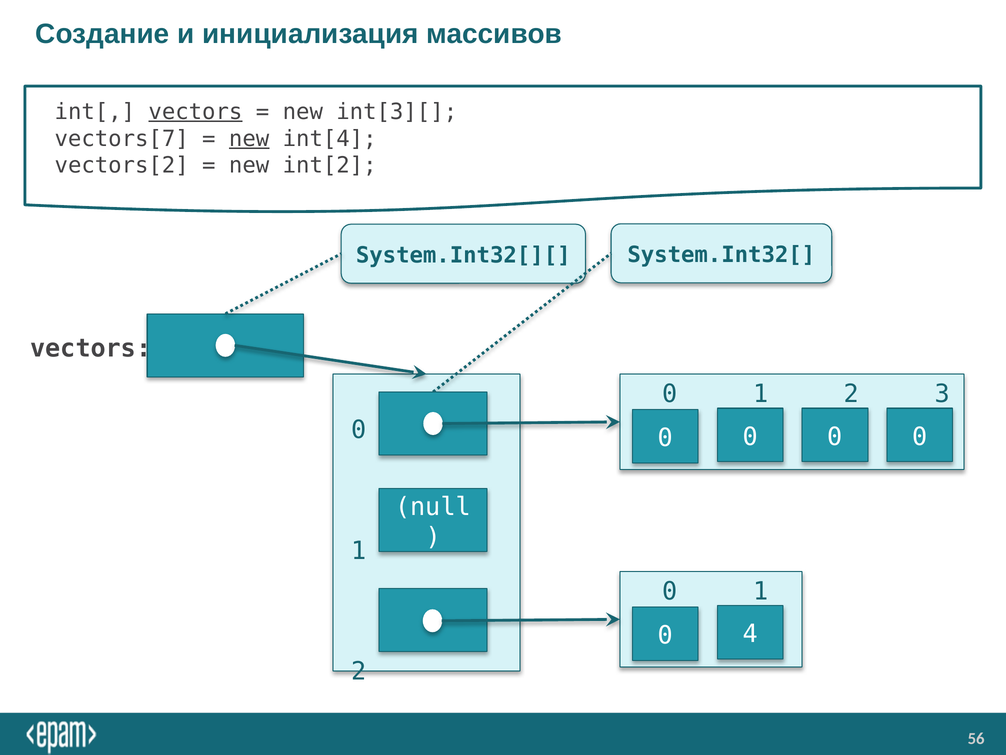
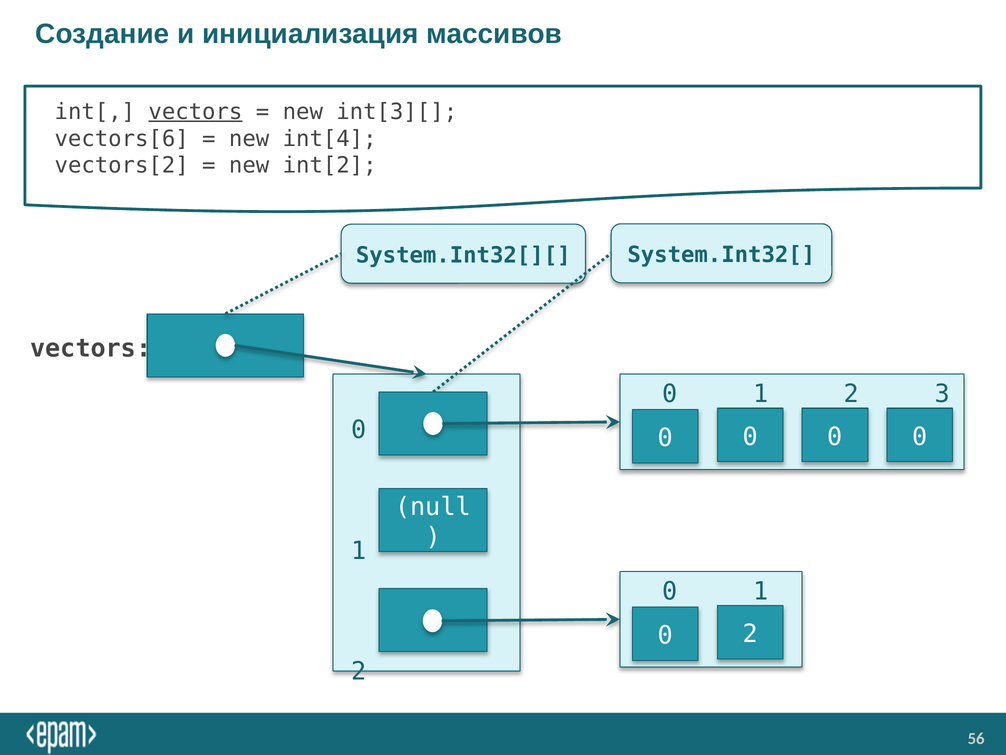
vectors[7: vectors[7 -> vectors[6
new at (249, 139) underline: present -> none
0 4: 4 -> 2
